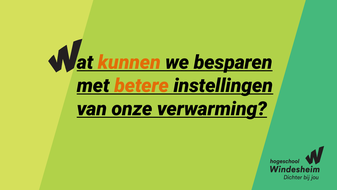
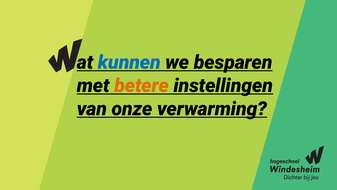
kunnen colour: orange -> blue
